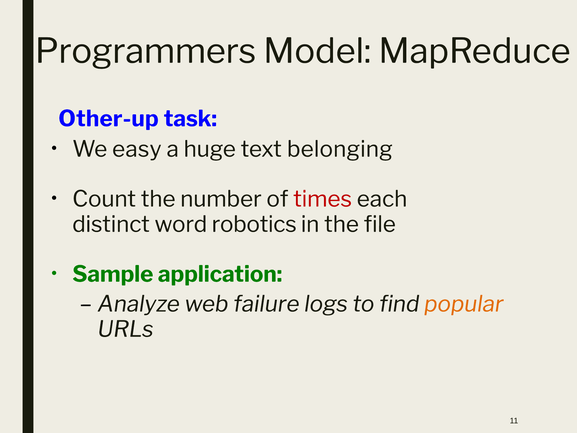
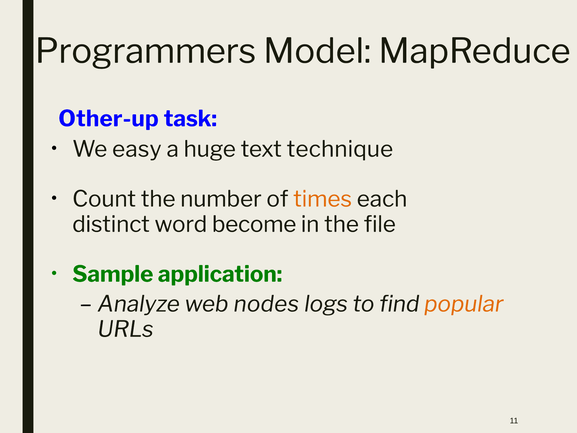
belonging: belonging -> technique
times colour: red -> orange
robotics: robotics -> become
failure: failure -> nodes
